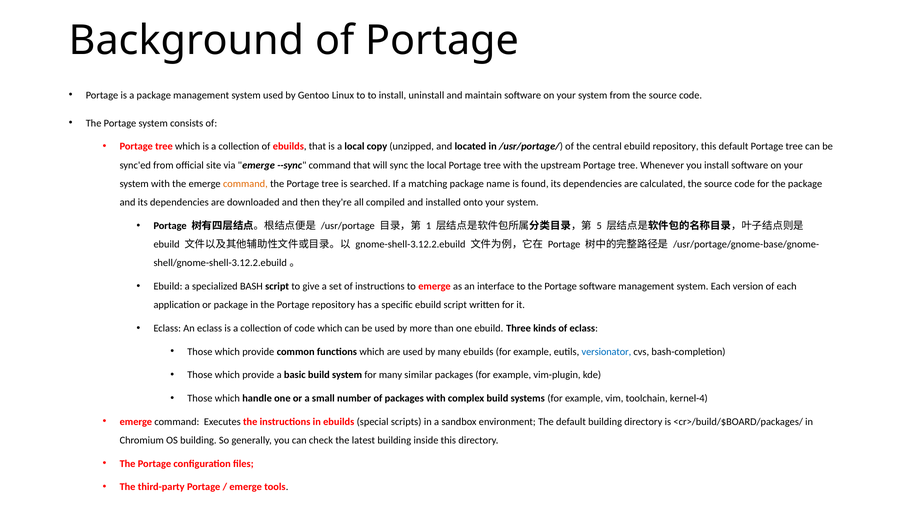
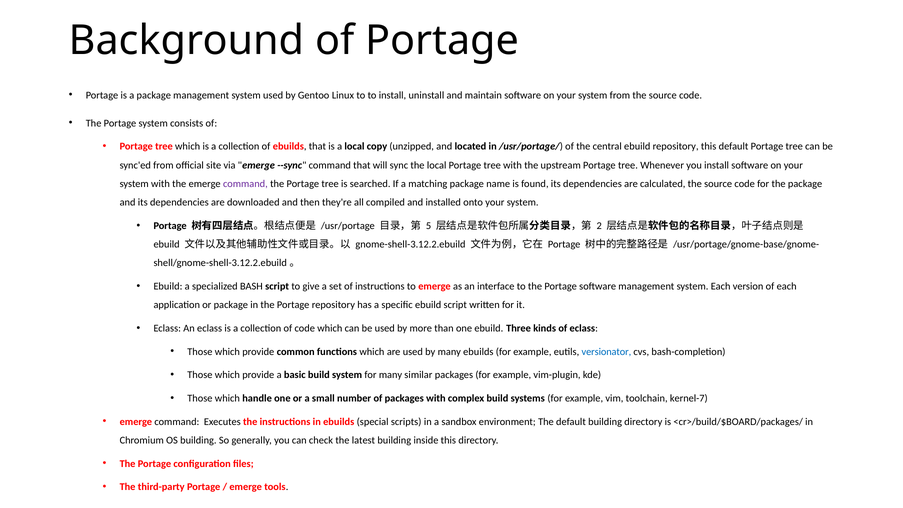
command at (245, 184) colour: orange -> purple
1: 1 -> 5
5: 5 -> 2
kernel-4: kernel-4 -> kernel-7
